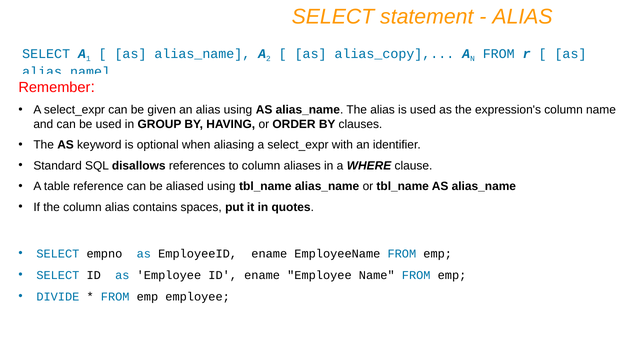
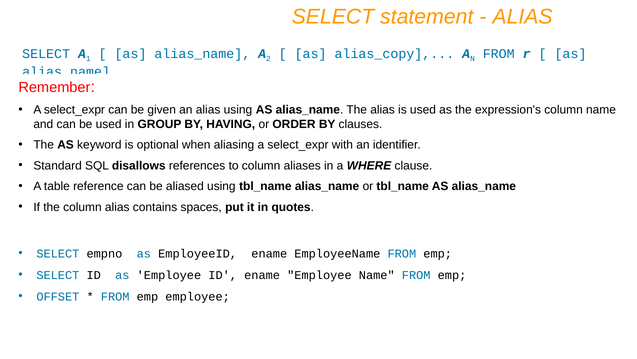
DIVIDE: DIVIDE -> OFFSET
